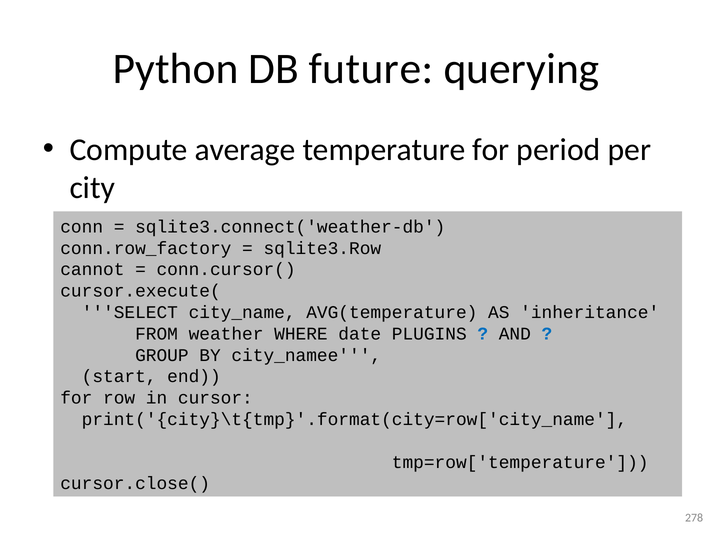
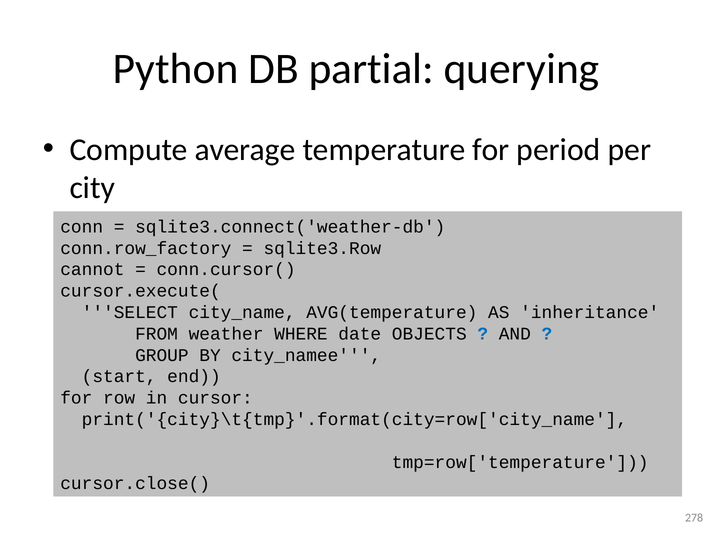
future: future -> partial
PLUGINS: PLUGINS -> OBJECTS
